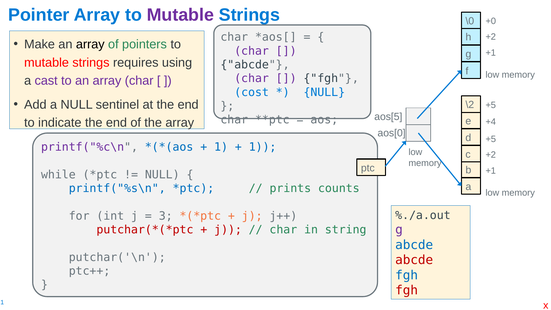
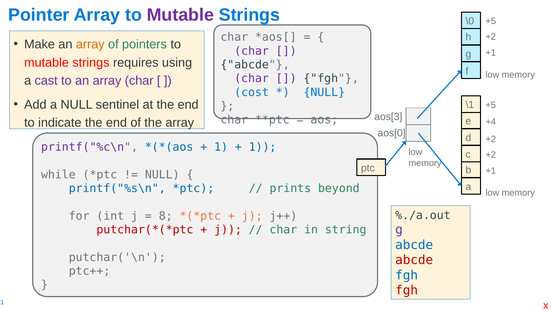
\0 +0: +0 -> +5
array at (90, 44) colour: black -> orange
\2: \2 -> \1
aos[5: aos[5 -> aos[3
+5 at (491, 139): +5 -> +2
counts: counts -> beyond
3: 3 -> 8
